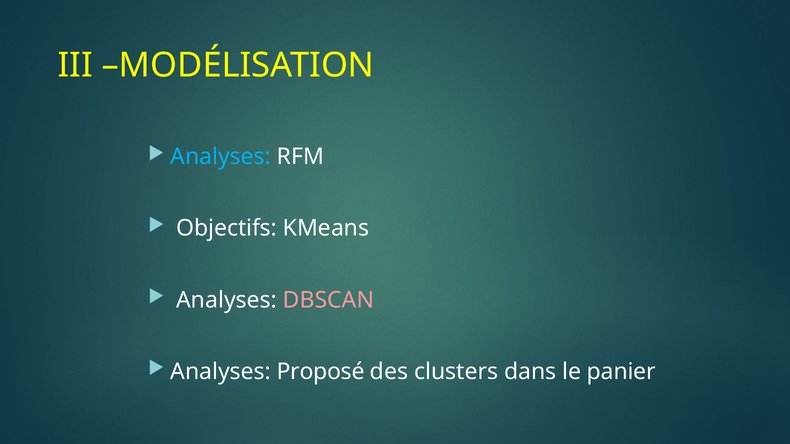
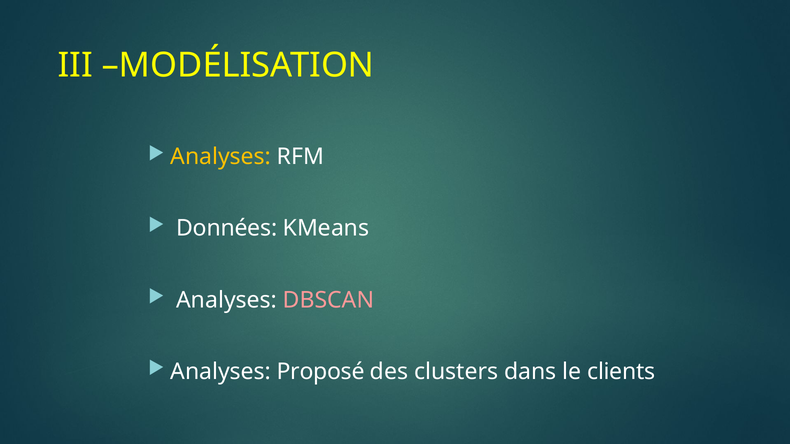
Analyses at (221, 157) colour: light blue -> yellow
Objectifs: Objectifs -> Données
panier: panier -> clients
